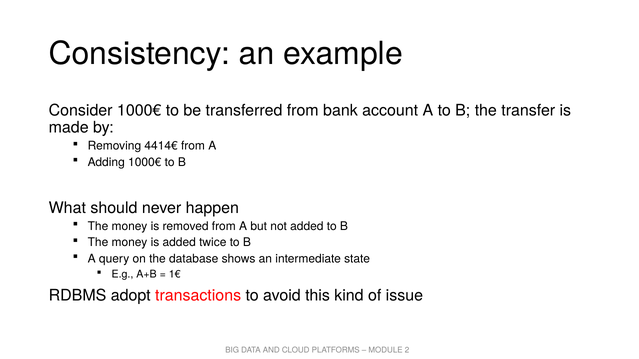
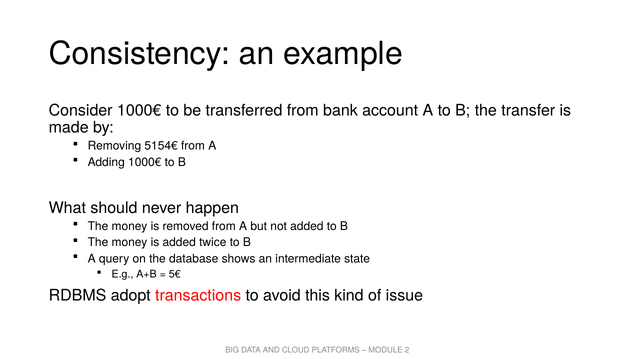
4414€: 4414€ -> 5154€
1€: 1€ -> 5€
